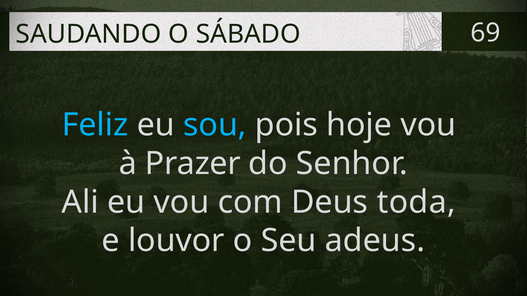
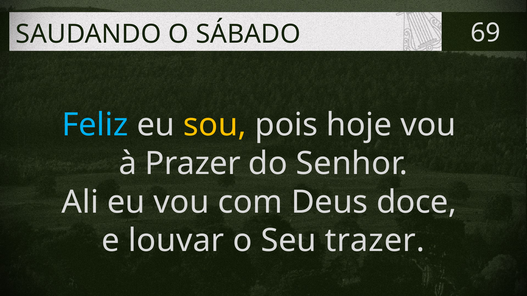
sou colour: light blue -> yellow
toda: toda -> doce
louvor: louvor -> louvar
adeus: adeus -> trazer
